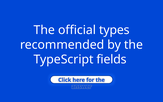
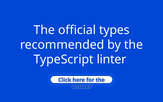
fields: fields -> linter
